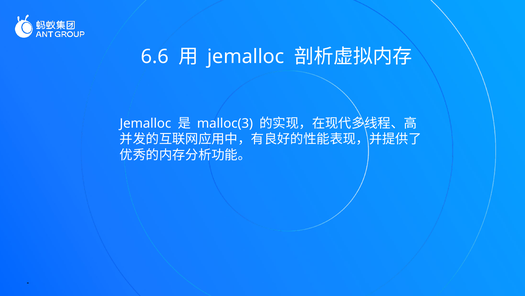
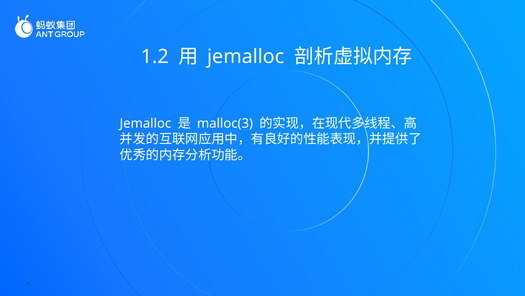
6.6: 6.6 -> 1.2
